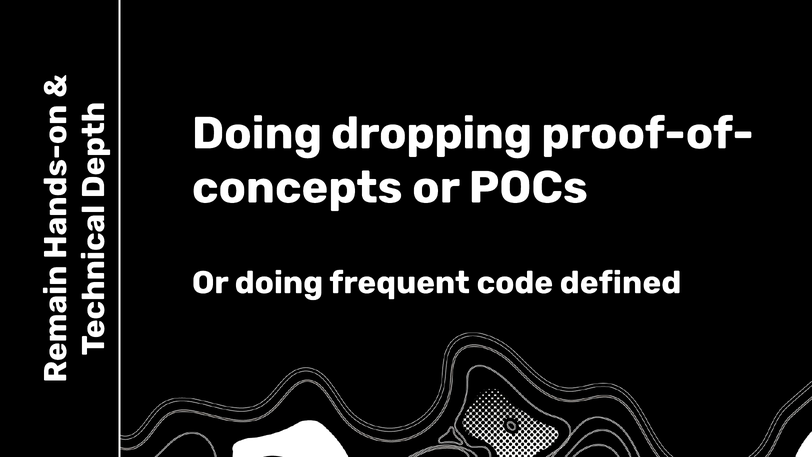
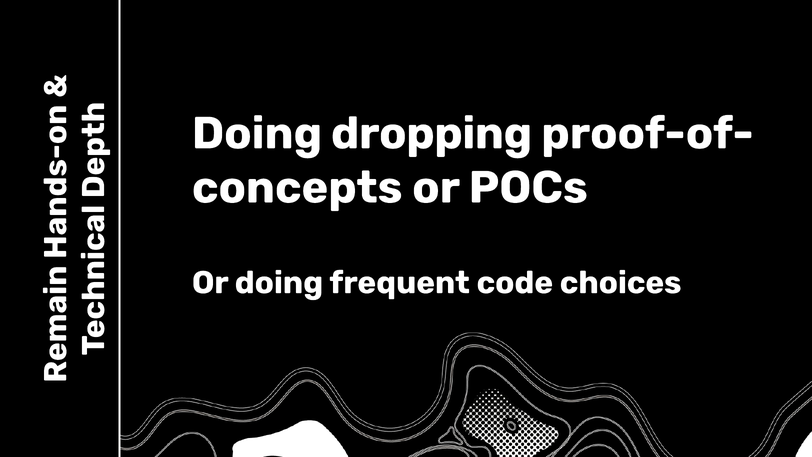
defined: defined -> choices
